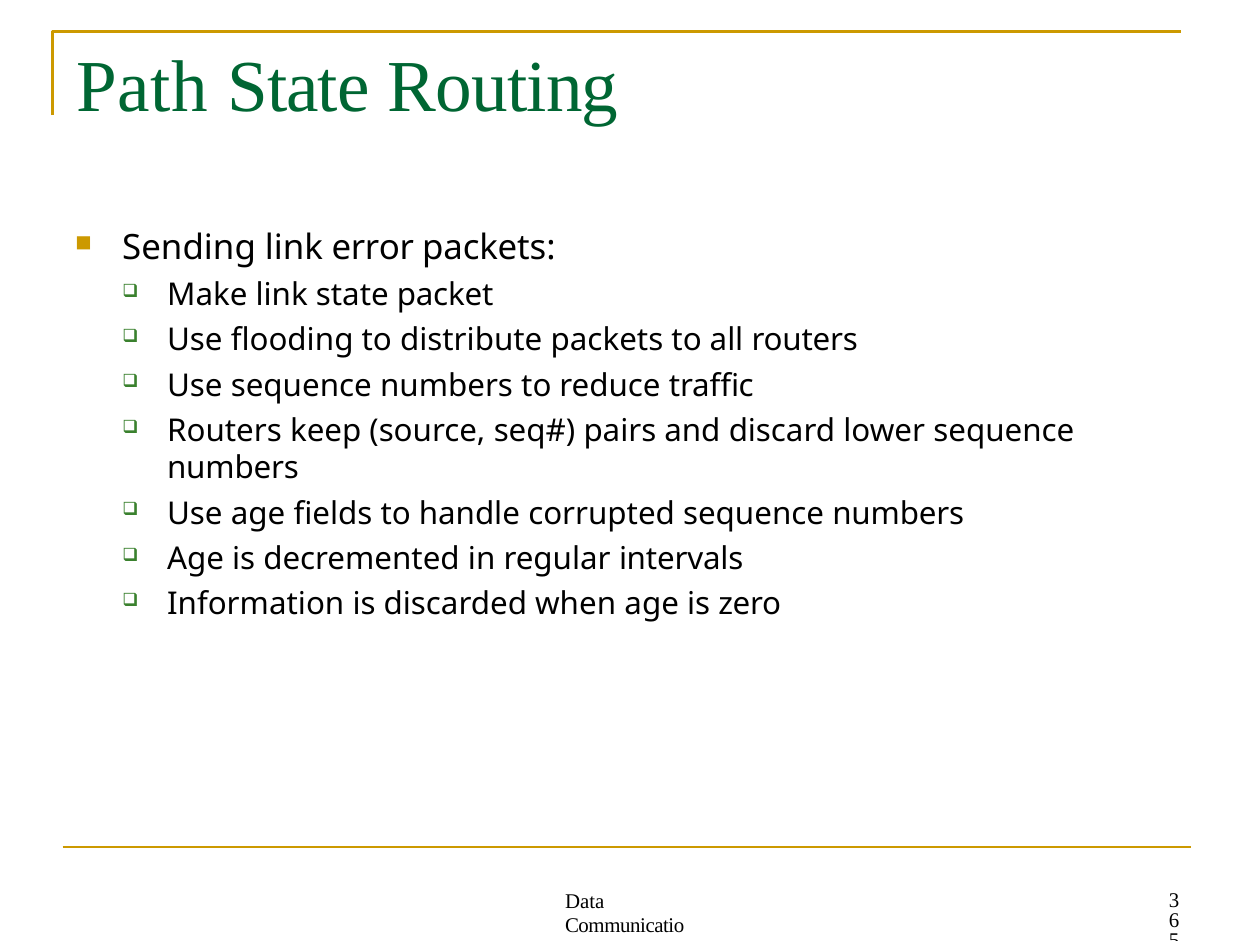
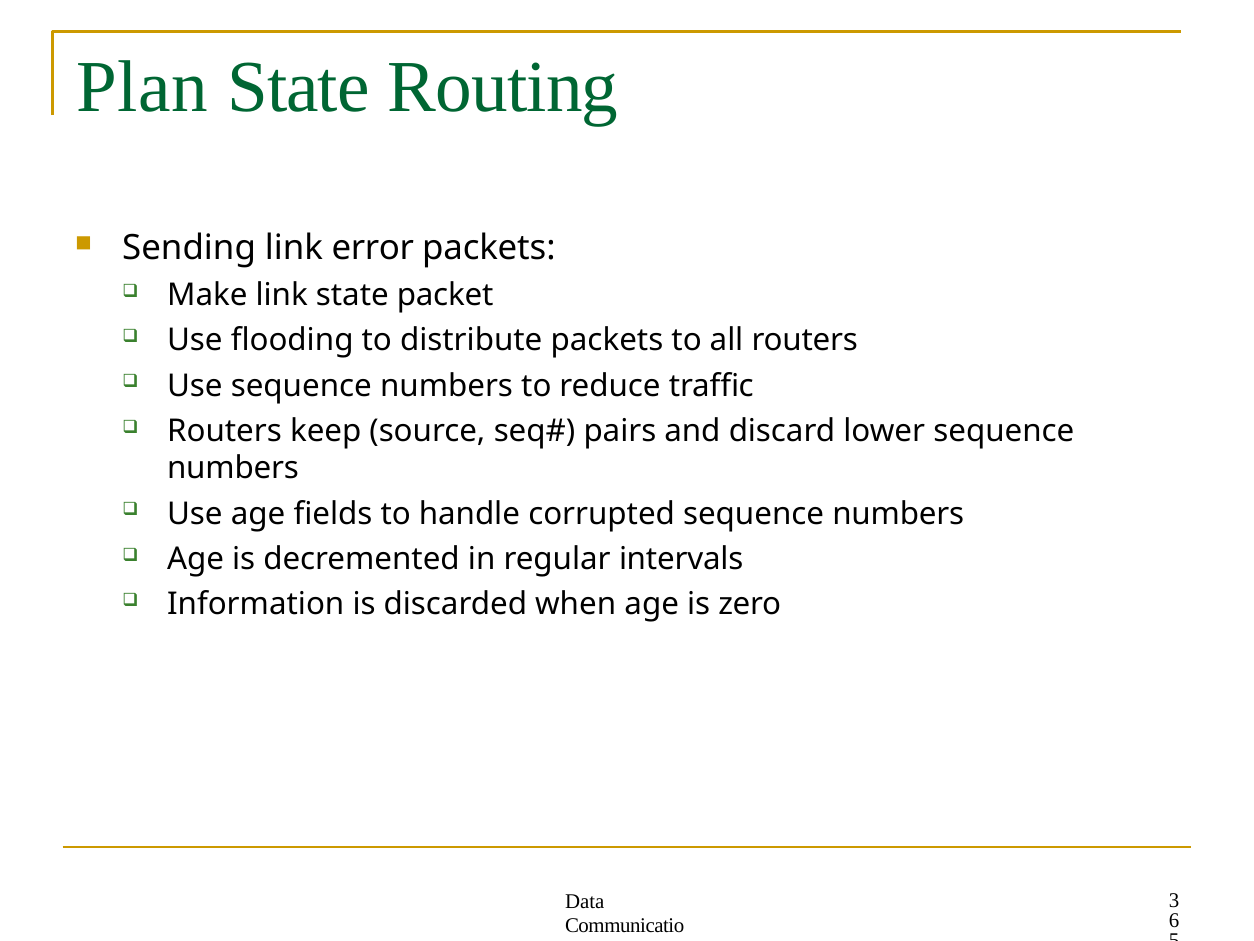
Path: Path -> Plan
